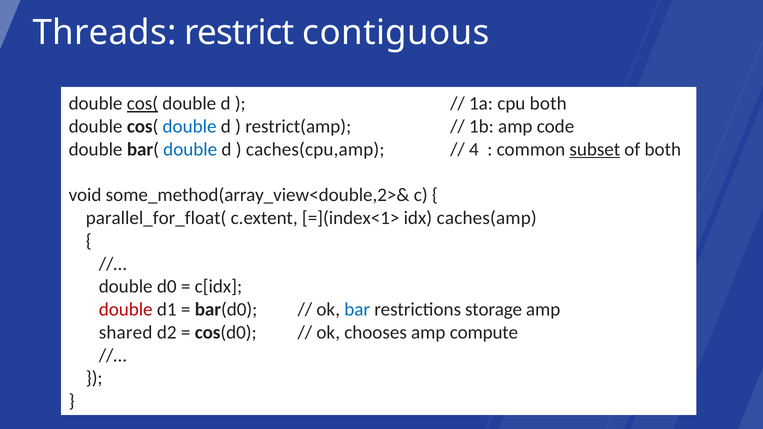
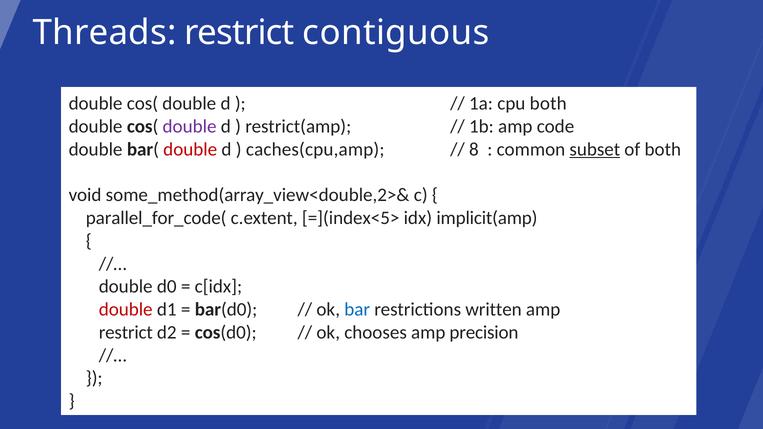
cos( at (142, 104) underline: present -> none
double at (190, 127) colour: blue -> purple
double at (190, 149) colour: blue -> red
4: 4 -> 8
parallel_for_float(: parallel_for_float( -> parallel_for_code(
=](index<1>: =](index<1> -> =](index<5>
caches(amp: caches(amp -> implicit(amp
storage: storage -> written
shared at (126, 333): shared -> restrict
compute: compute -> precision
